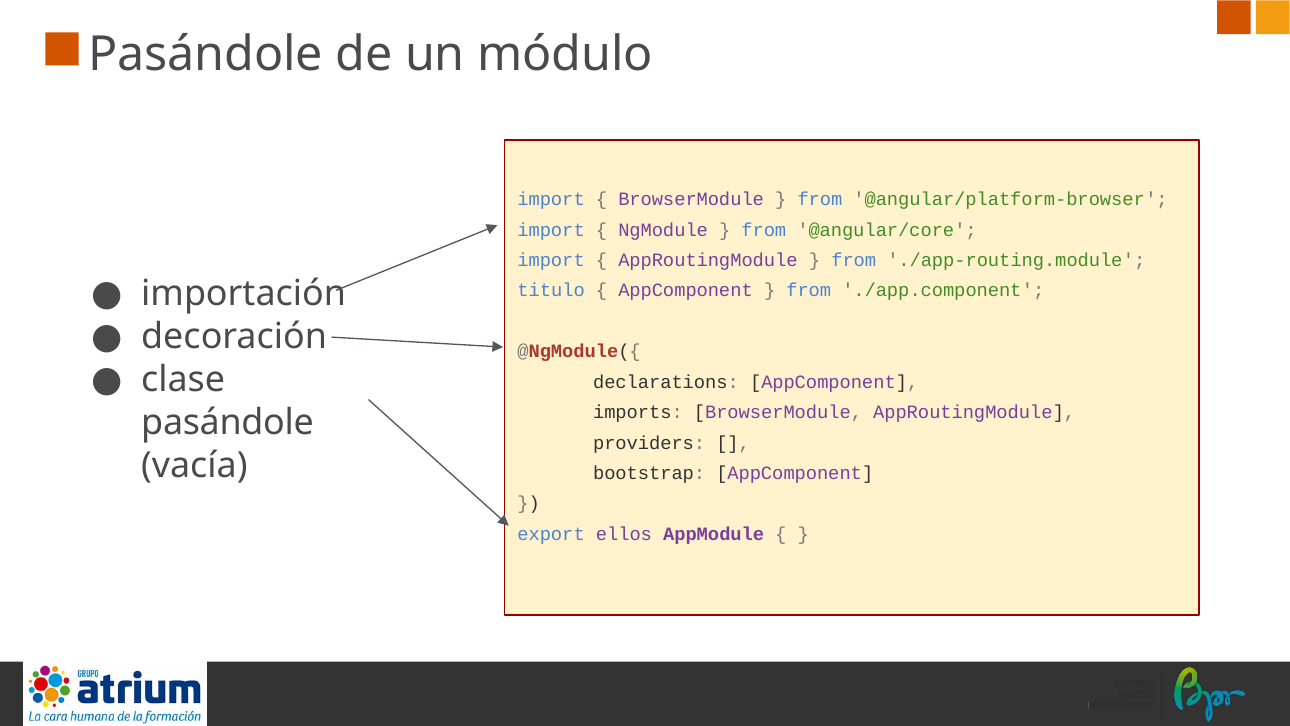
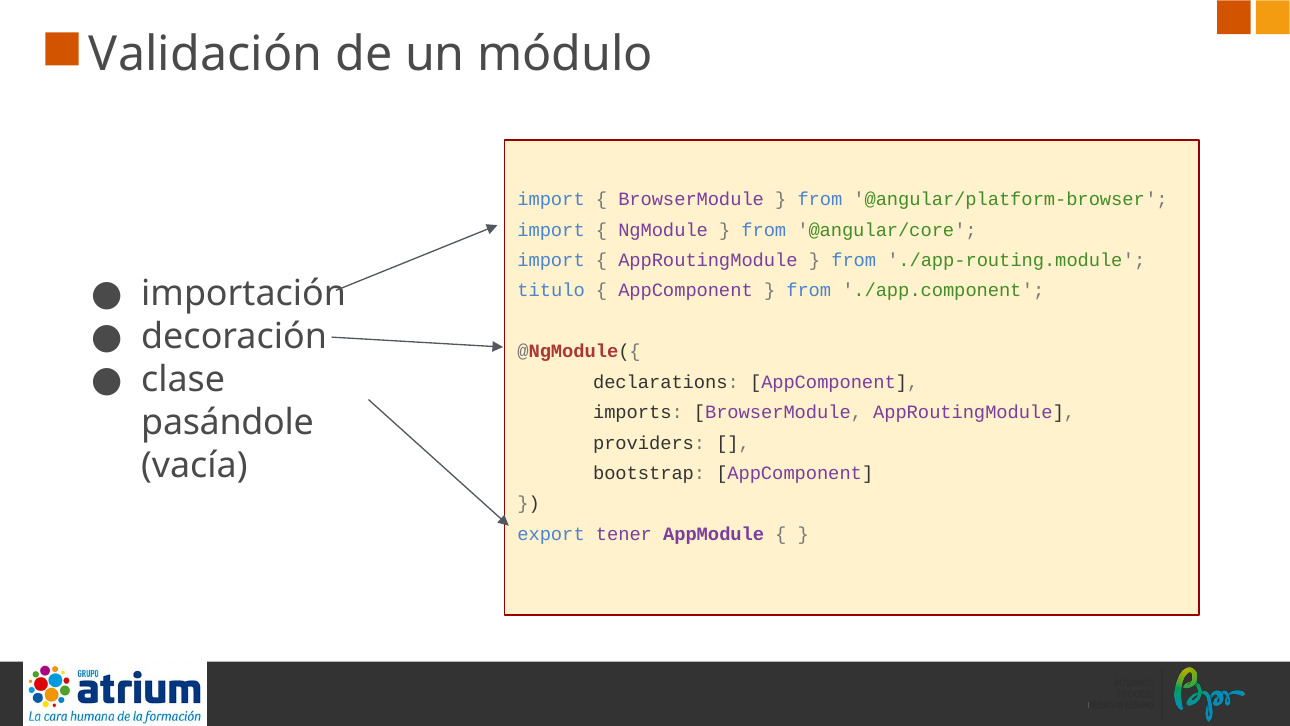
Pasándole at (206, 55): Pasándole -> Validación
ellos: ellos -> tener
